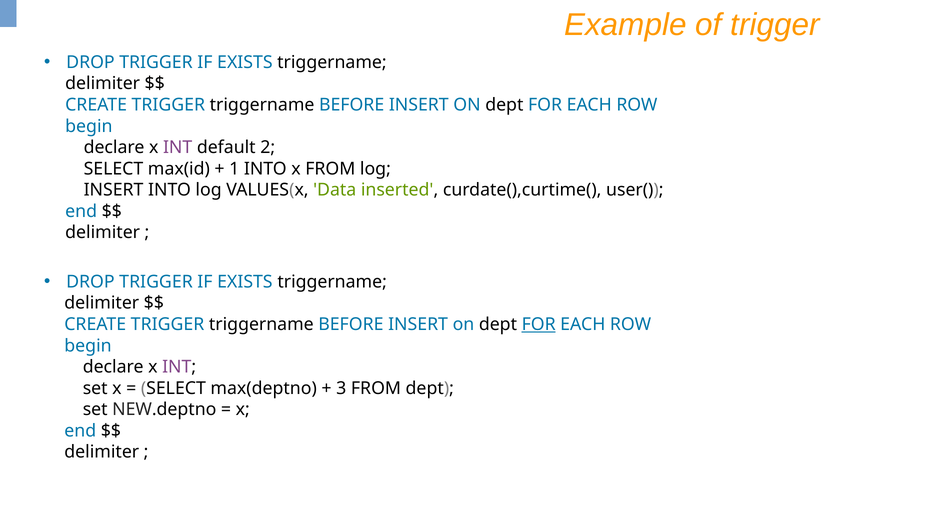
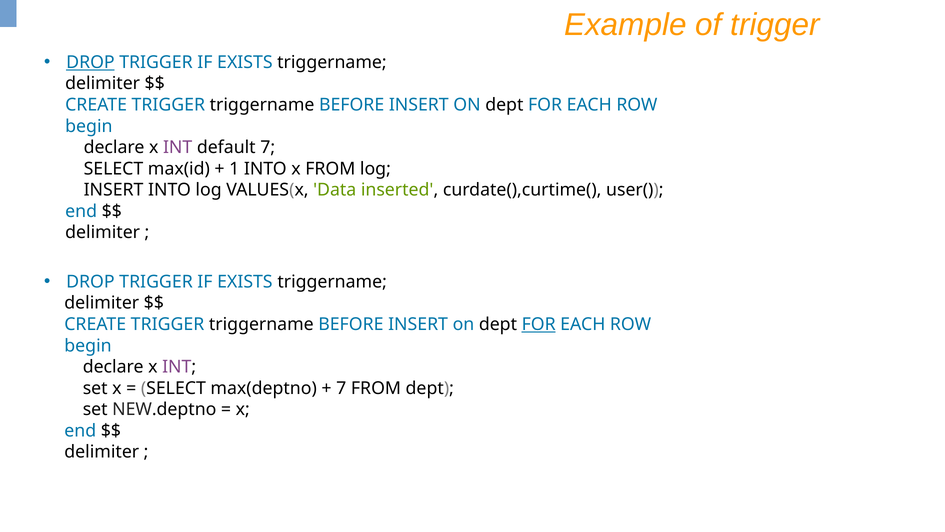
DROP at (90, 62) underline: none -> present
default 2: 2 -> 7
3 at (341, 388): 3 -> 7
